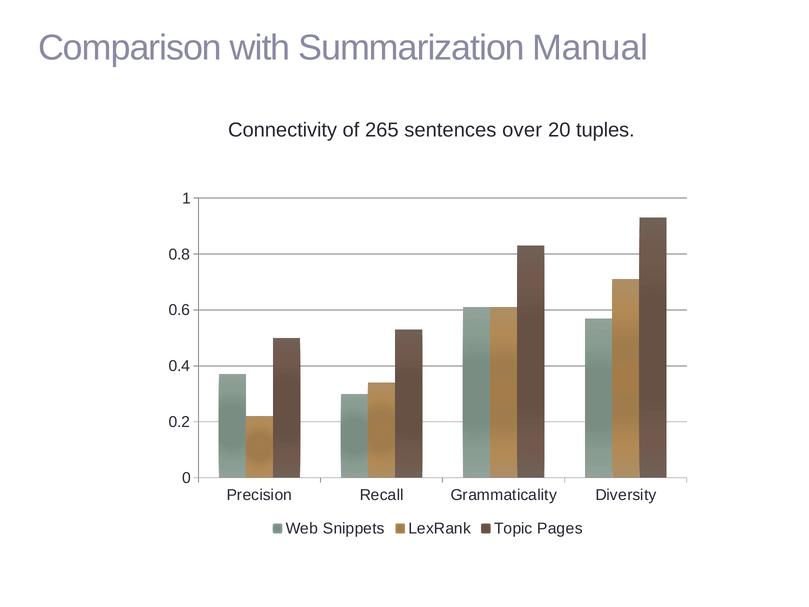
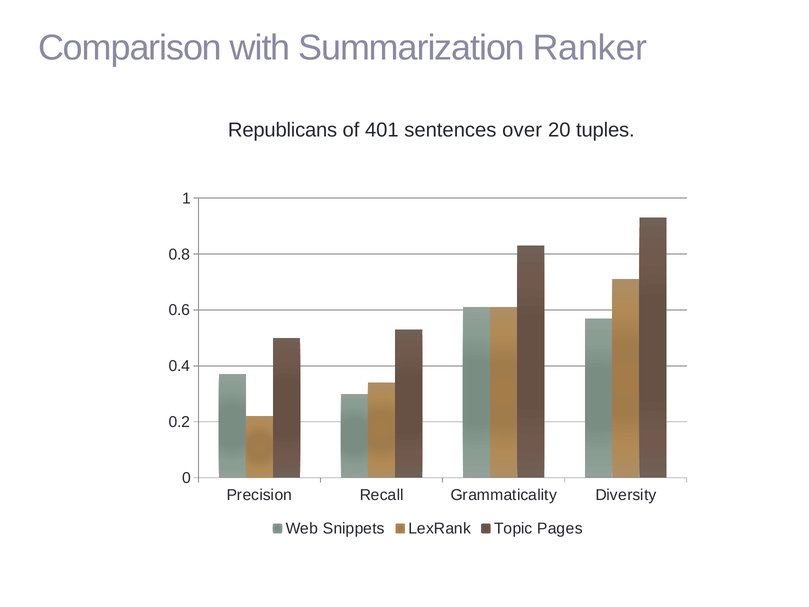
Manual: Manual -> Ranker
Connectivity: Connectivity -> Republicans
265: 265 -> 401
